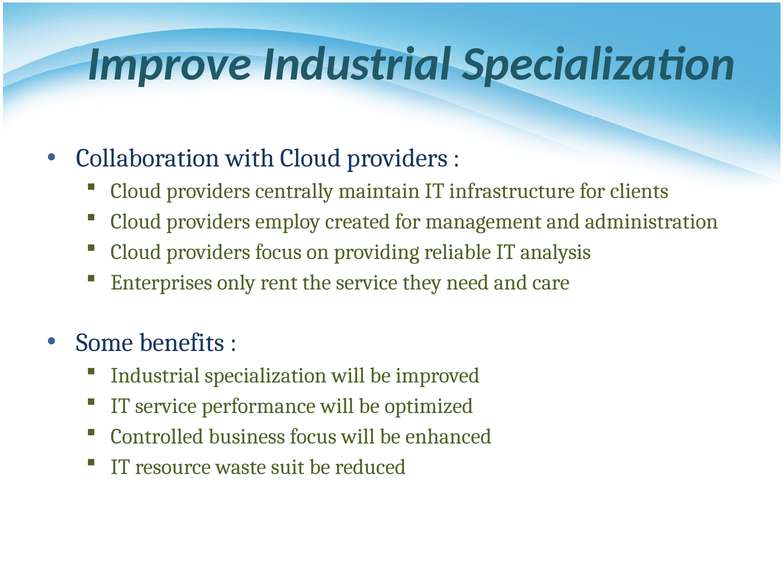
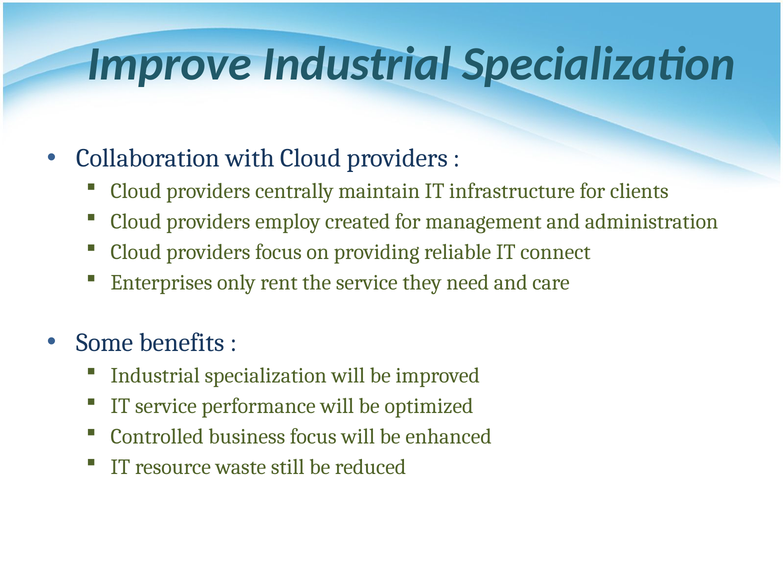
analysis: analysis -> connect
suit: suit -> still
